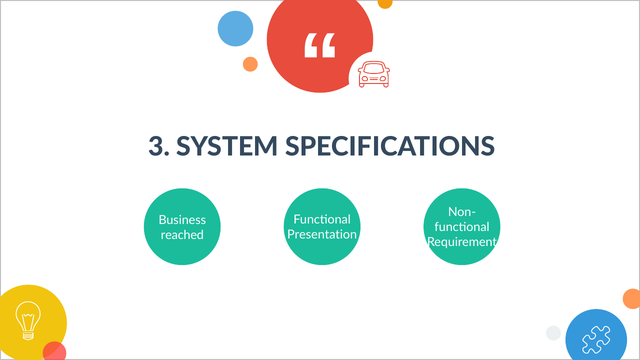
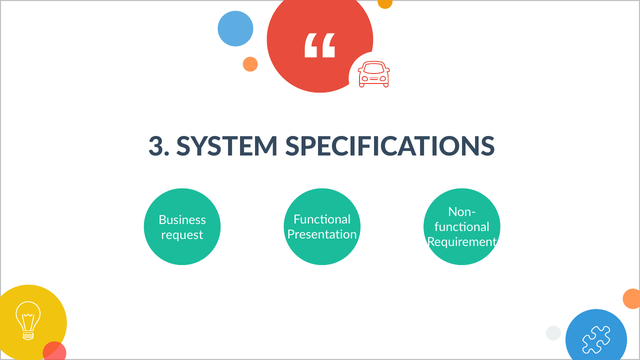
reached: reached -> request
